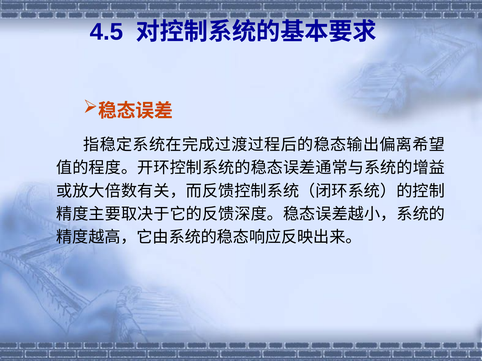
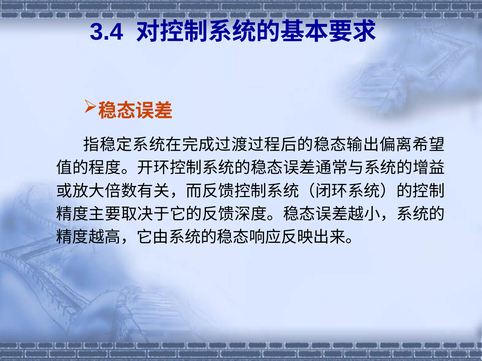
4.5: 4.5 -> 3.4
